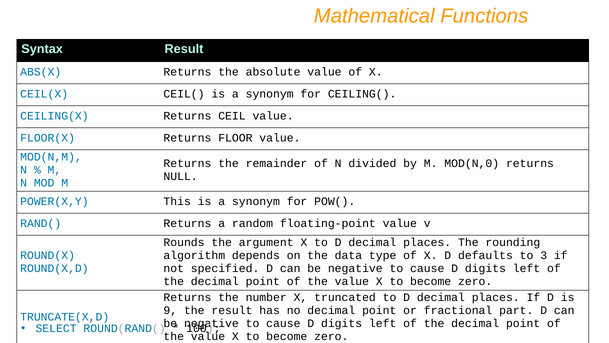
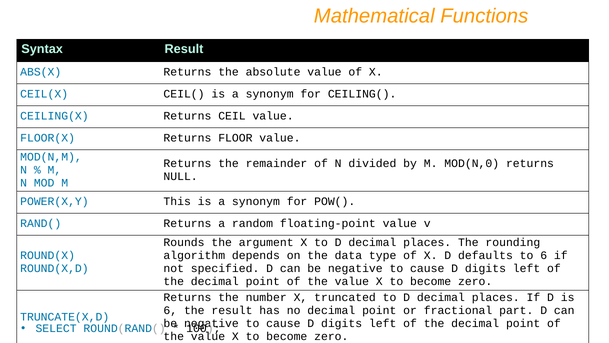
to 3: 3 -> 6
9 at (170, 310): 9 -> 6
